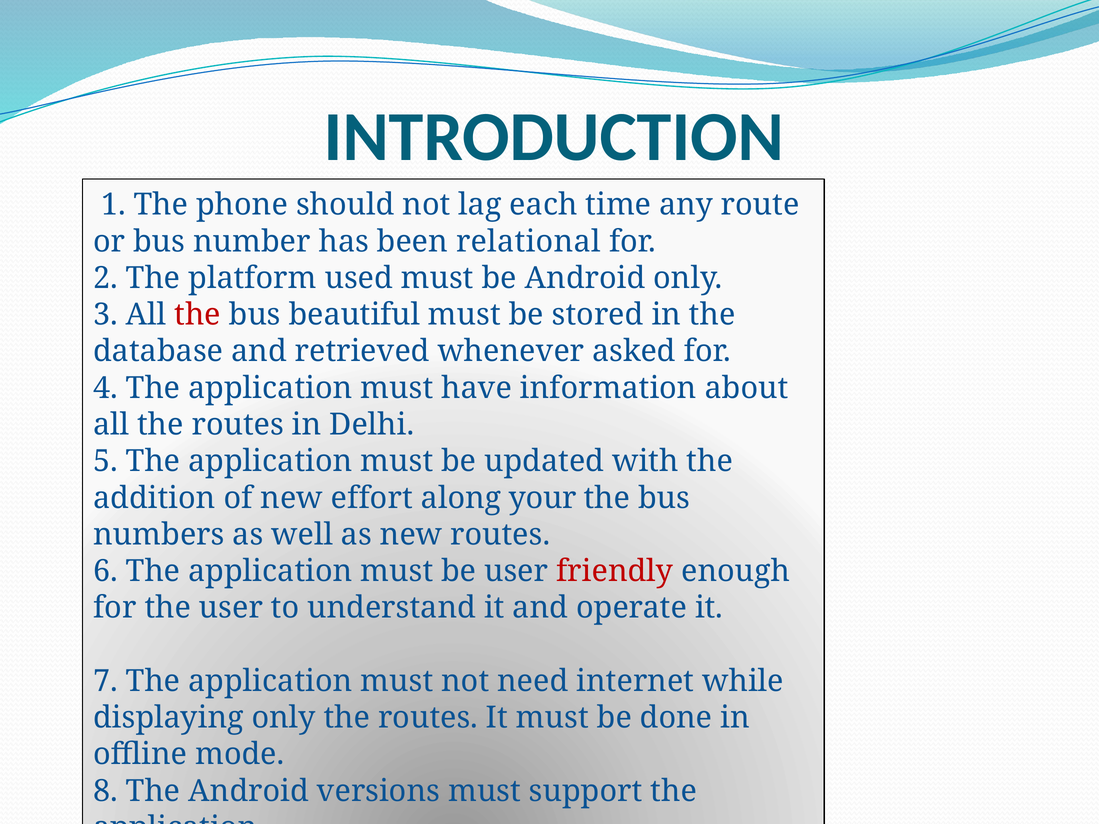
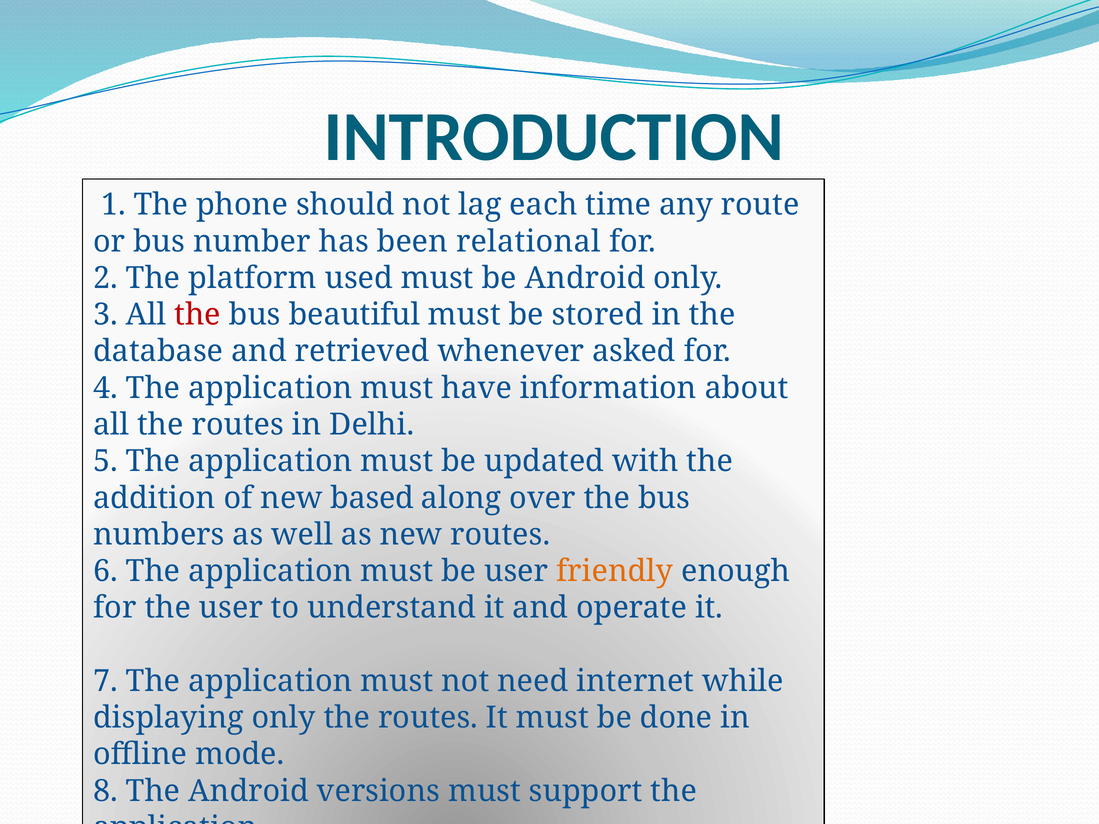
effort: effort -> based
your: your -> over
friendly colour: red -> orange
